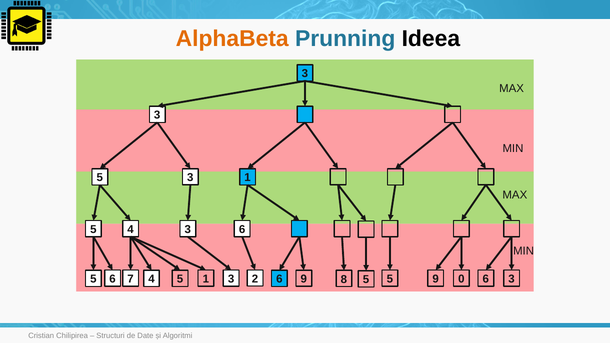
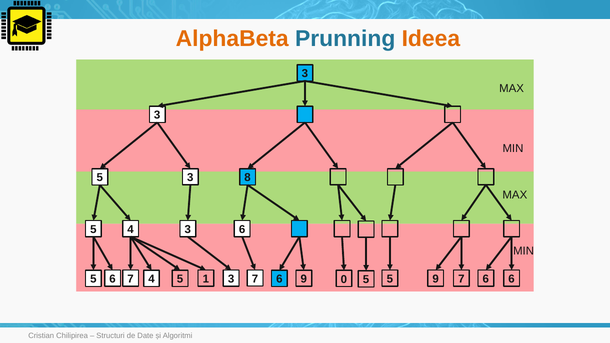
Ideea colour: black -> orange
5 1: 1 -> 8
8: 8 -> 0
5 0: 0 -> 7
1 2: 2 -> 7
3 at (512, 279): 3 -> 6
